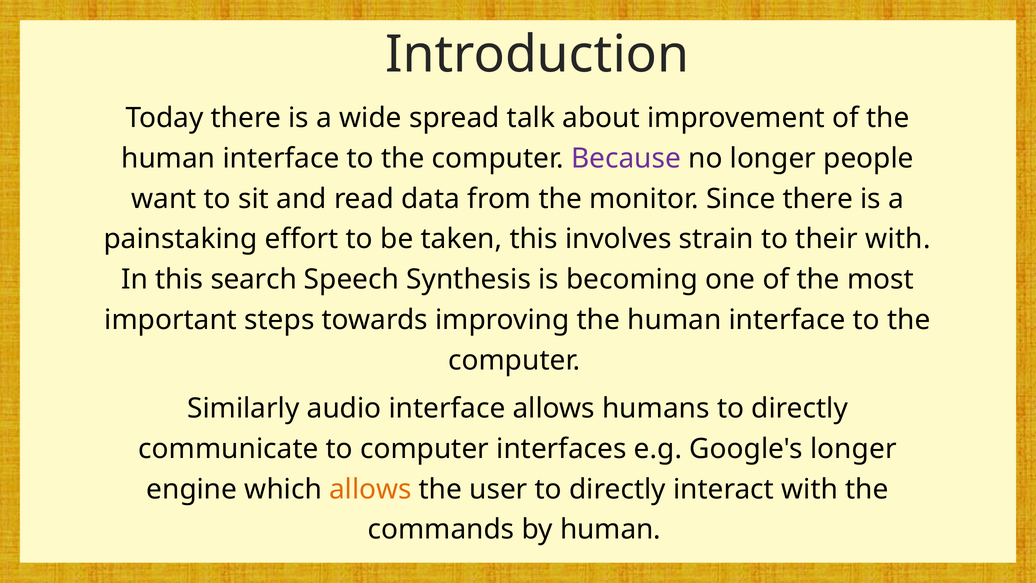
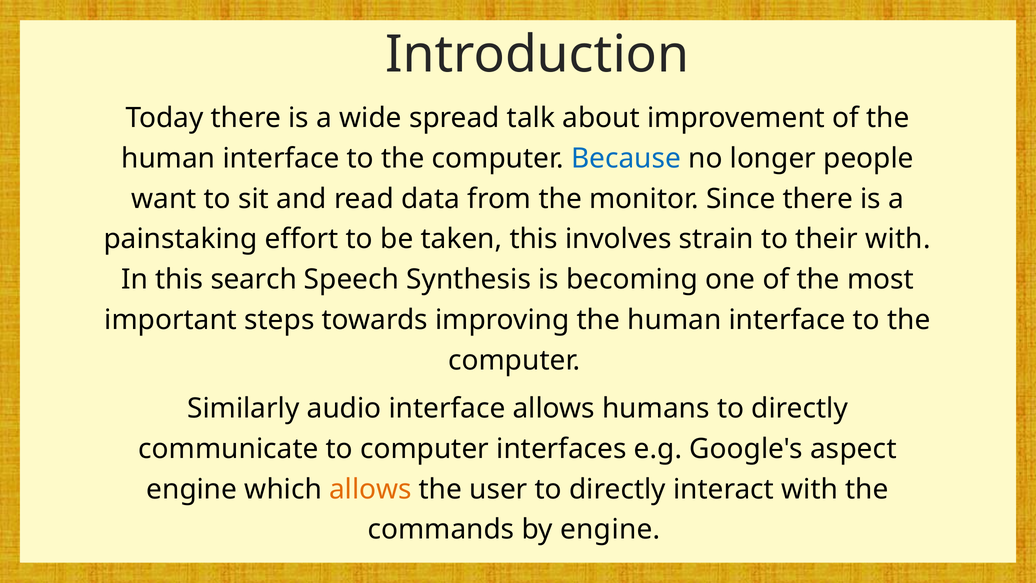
Because colour: purple -> blue
Google's longer: longer -> aspect
by human: human -> engine
